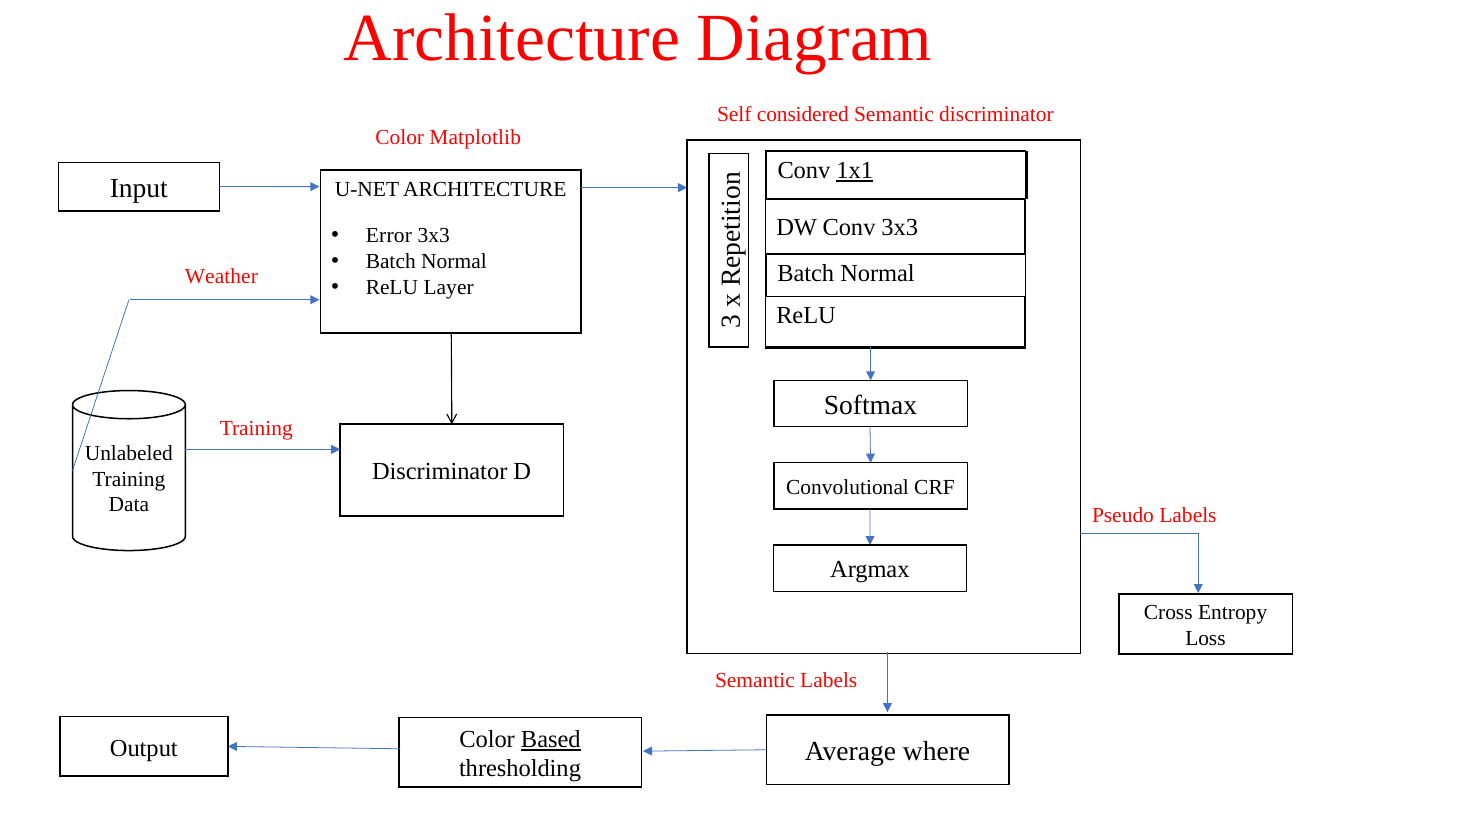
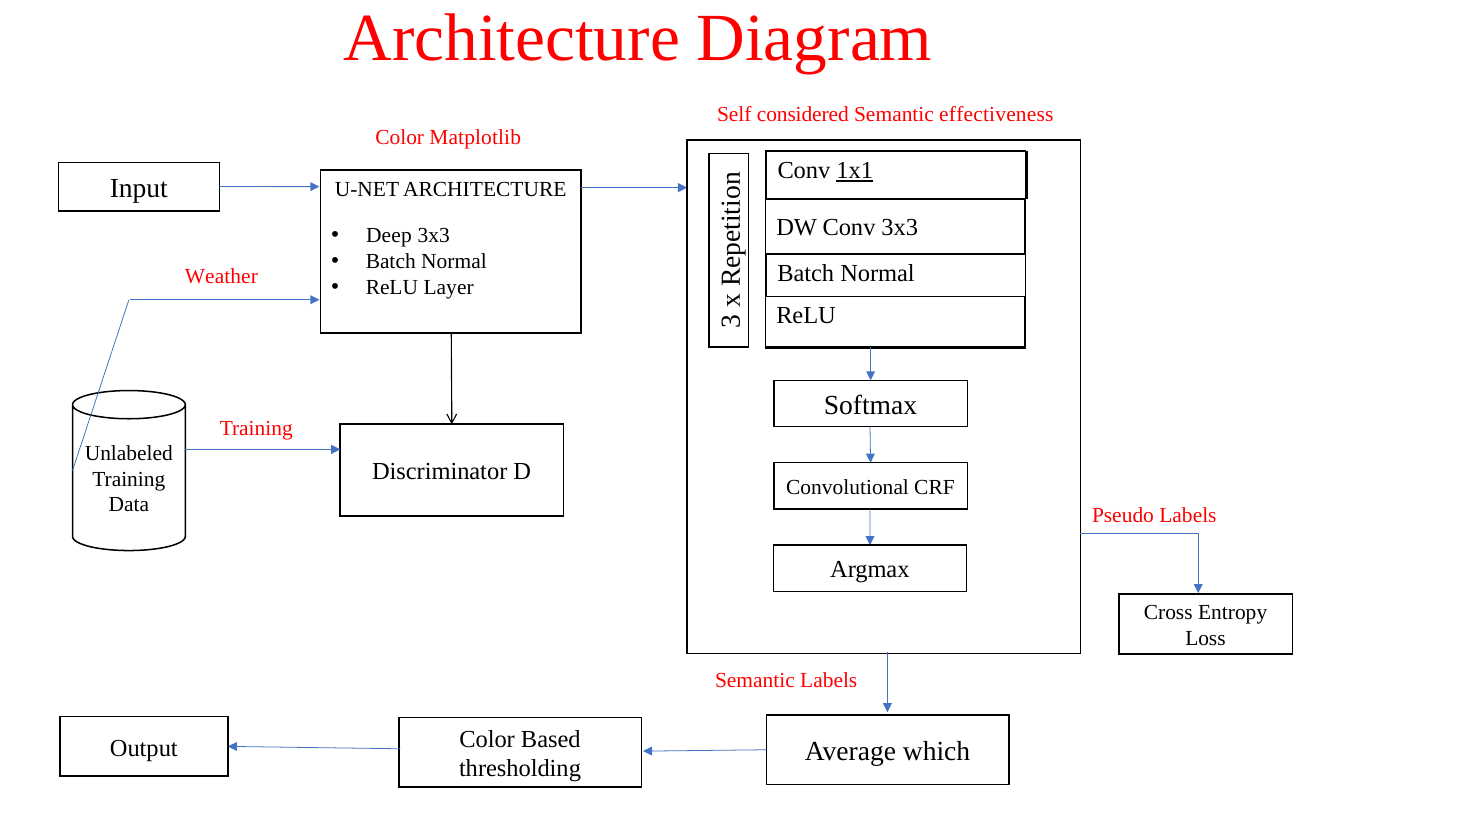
Semantic discriminator: discriminator -> effectiveness
Error: Error -> Deep
Based underline: present -> none
where: where -> which
